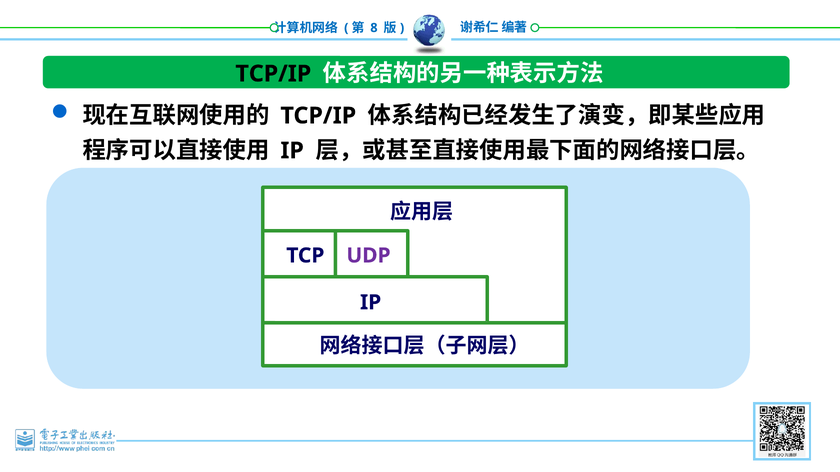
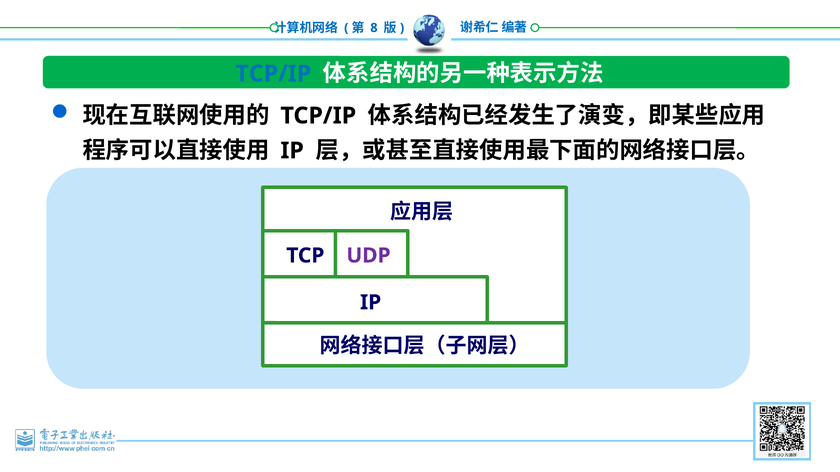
TCP/IP at (273, 74) colour: black -> blue
